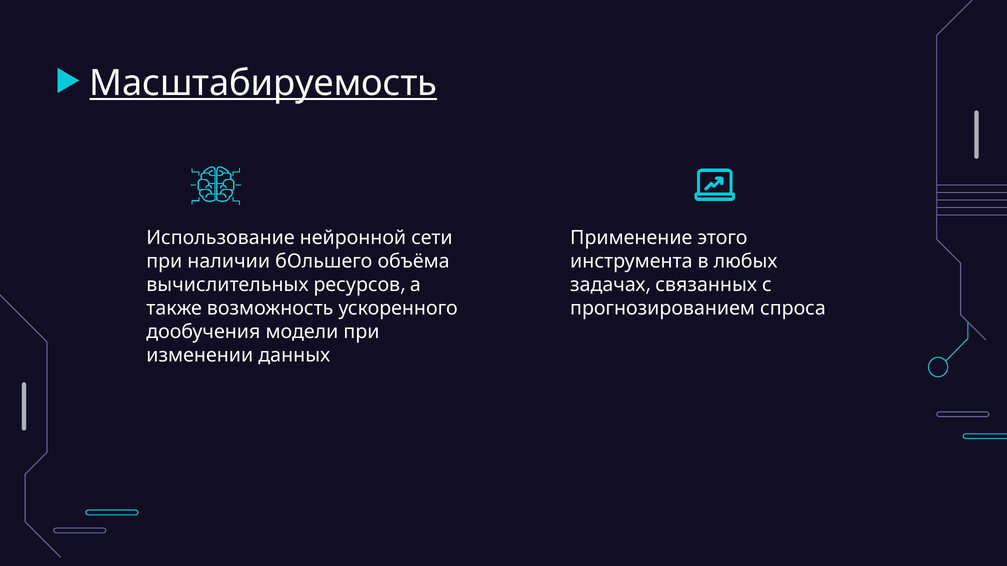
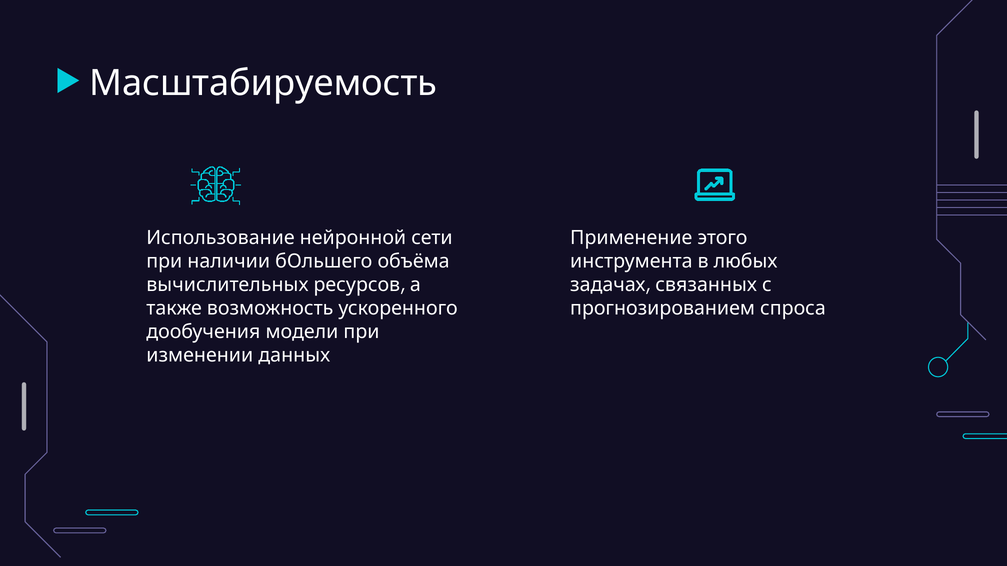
Масштабируемость underline: present -> none
